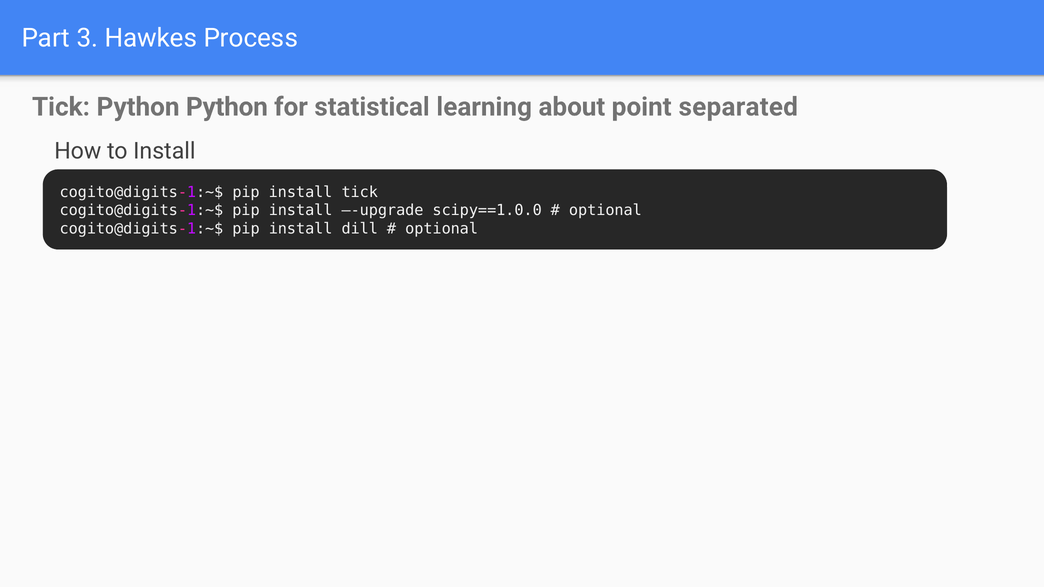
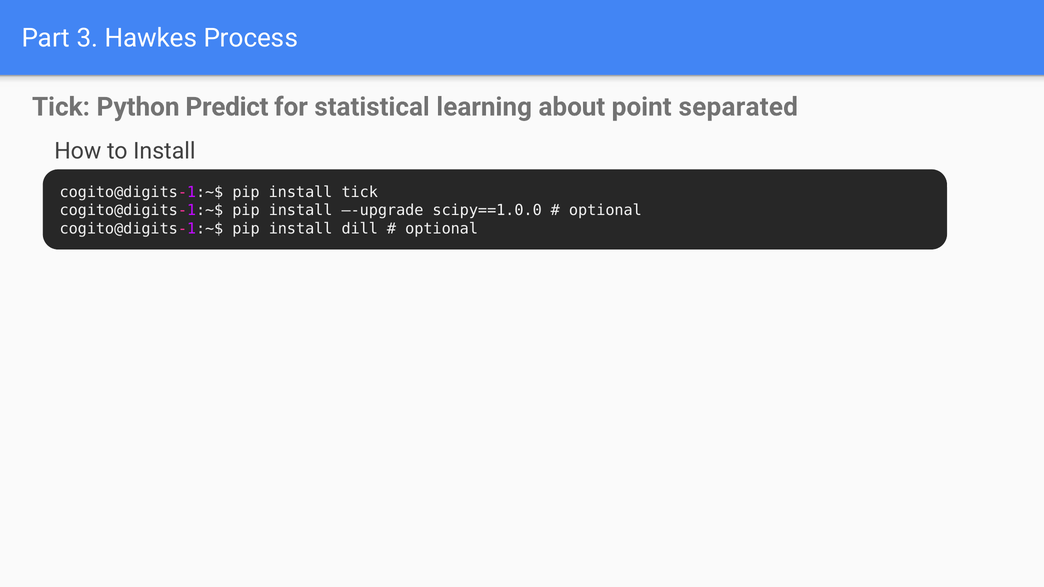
Python Python: Python -> Predict
